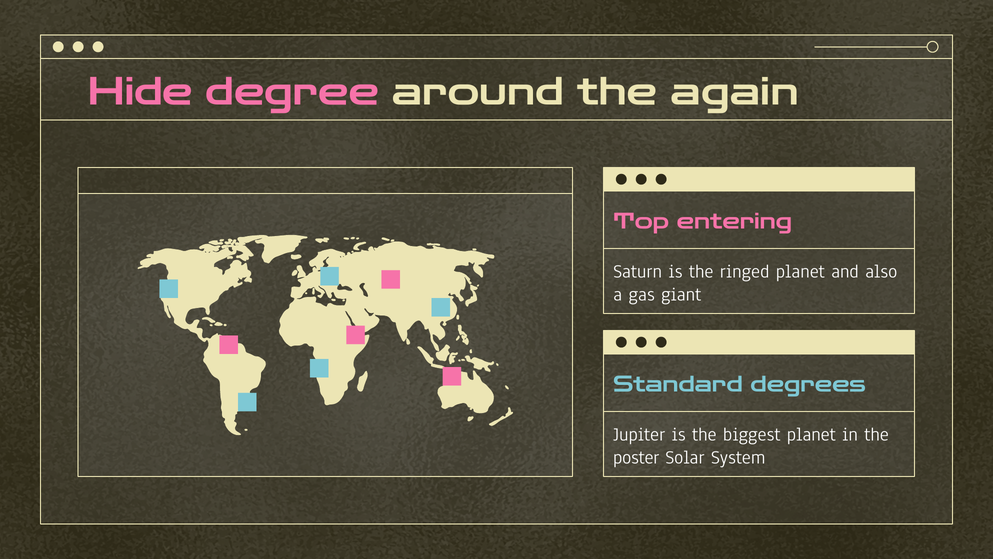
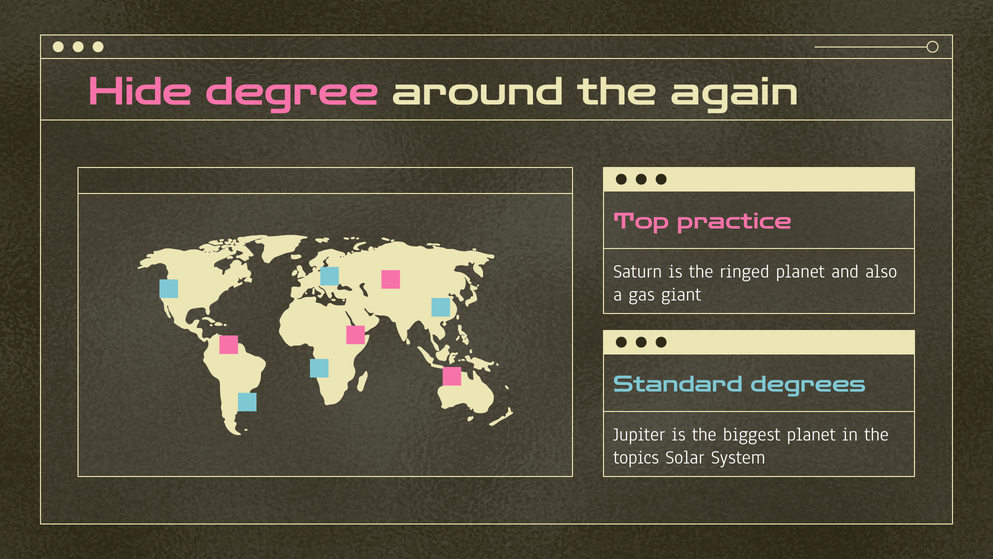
entering: entering -> practice
poster: poster -> topics
